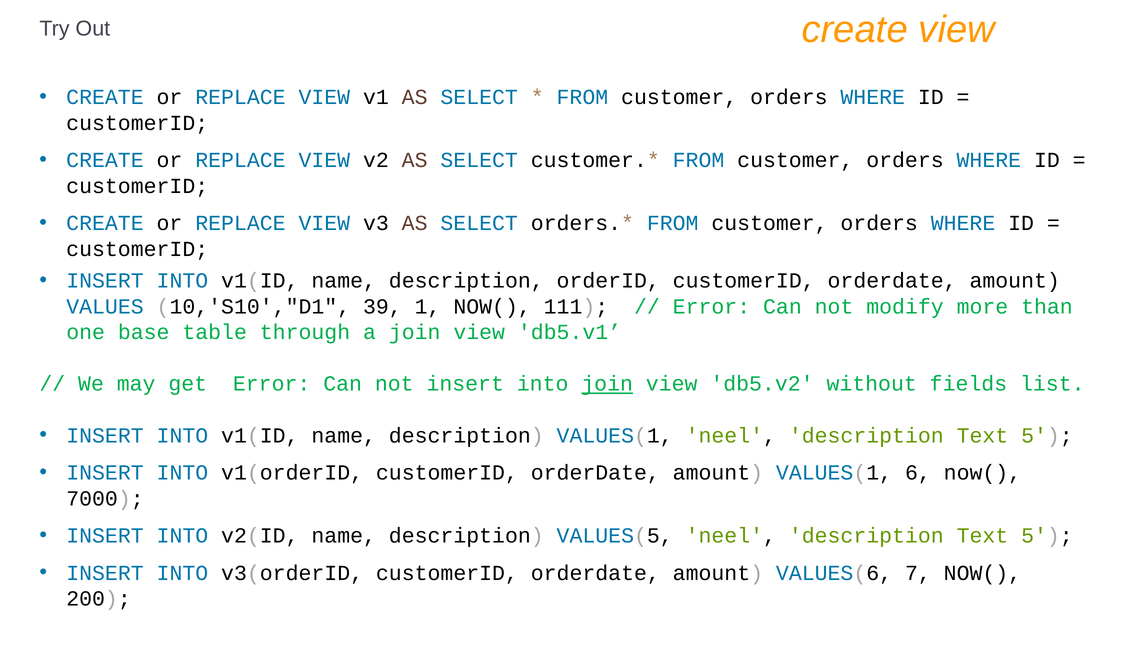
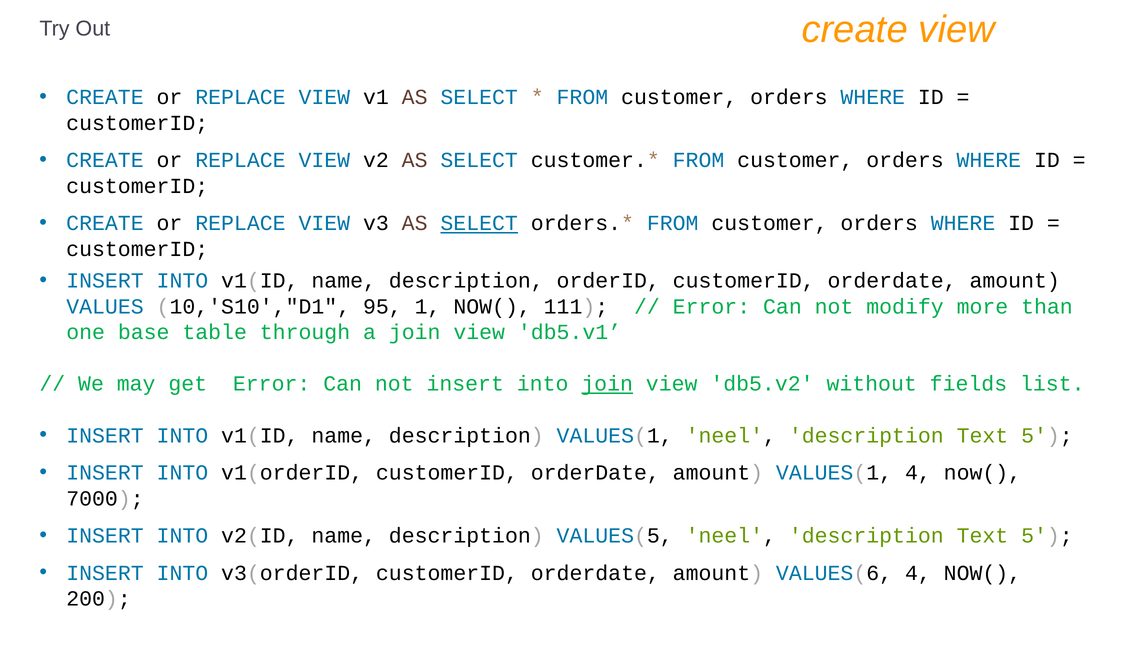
SELECT at (479, 223) underline: none -> present
39: 39 -> 95
VALUES(1 6: 6 -> 4
VALUES(6 7: 7 -> 4
